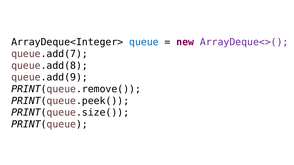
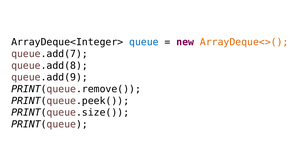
ArrayDeque<>( colour: purple -> orange
